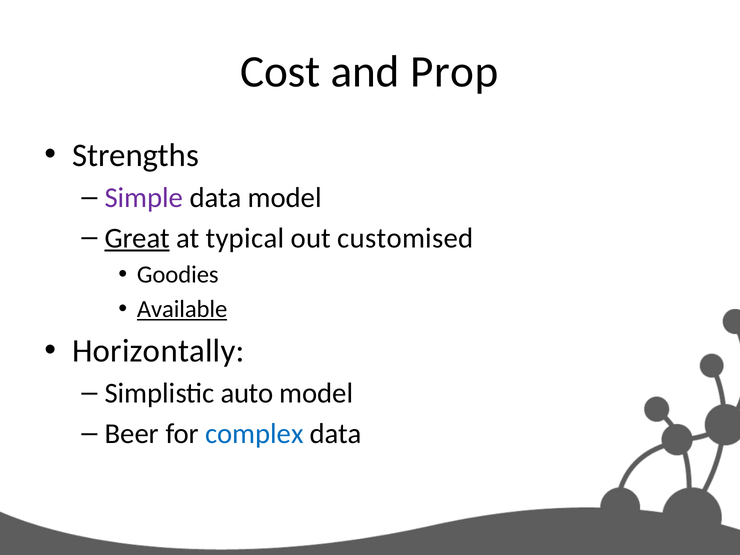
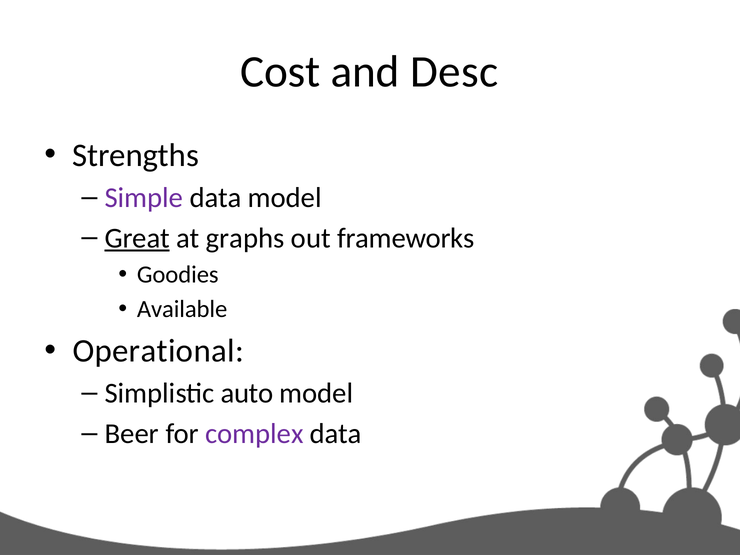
Prop: Prop -> Desc
typical: typical -> graphs
customised: customised -> frameworks
Available underline: present -> none
Horizontally: Horizontally -> Operational
complex colour: blue -> purple
